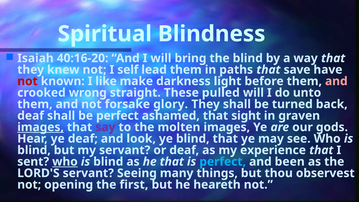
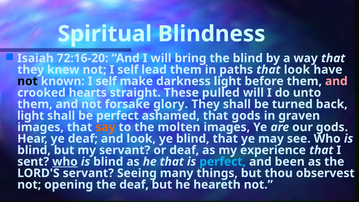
40:16-20: 40:16-20 -> 72:16-20
that save: save -> look
not at (27, 81) colour: red -> black
known I like: like -> self
wrong: wrong -> hearts
deaf at (31, 116): deaf -> light
that sight: sight -> gods
images at (41, 127) underline: present -> none
say colour: purple -> orange
the first: first -> deaf
